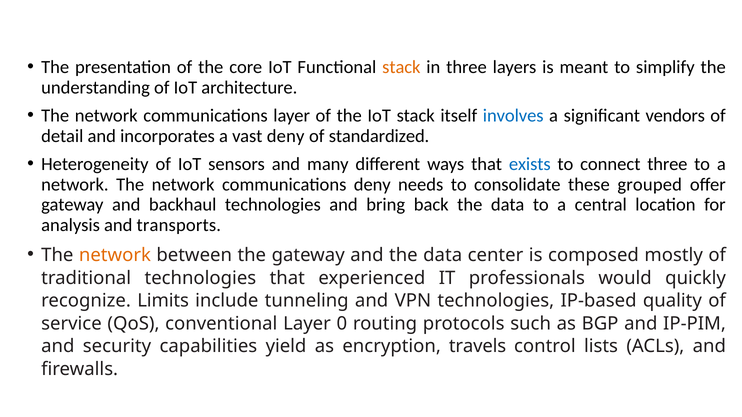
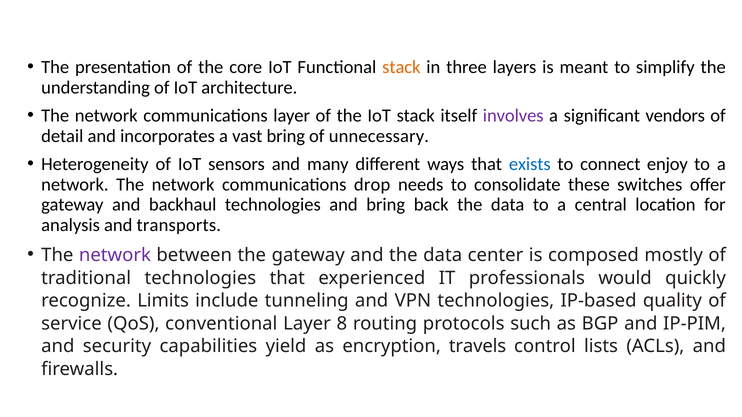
involves colour: blue -> purple
vast deny: deny -> bring
standardized: standardized -> unnecessary
connect three: three -> enjoy
communications deny: deny -> drop
grouped: grouped -> switches
network at (115, 255) colour: orange -> purple
0: 0 -> 8
